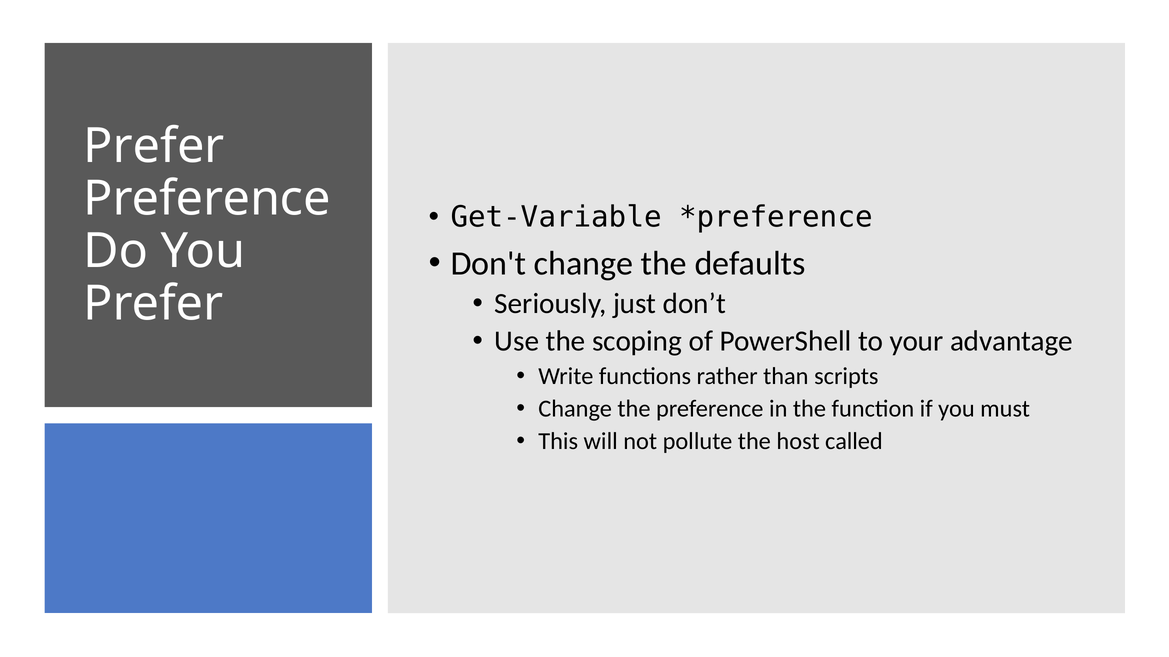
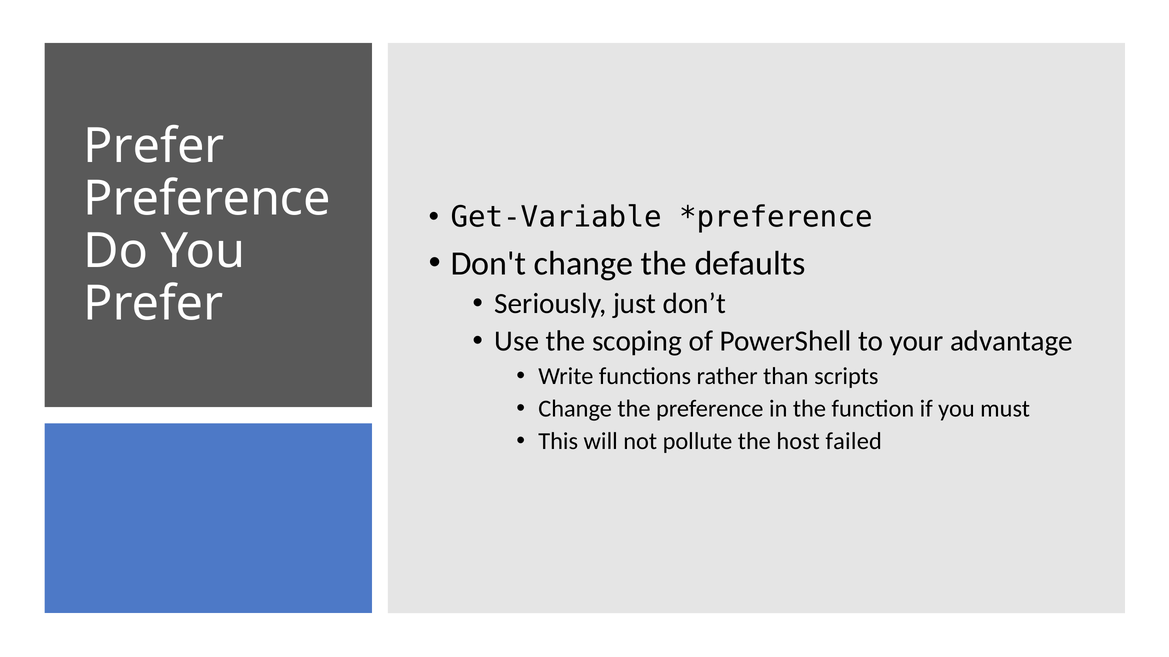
called: called -> failed
